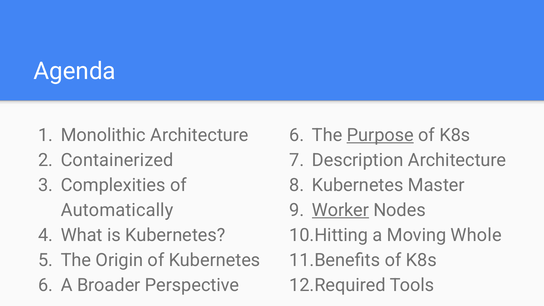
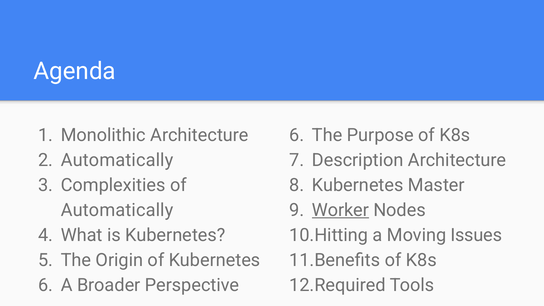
Purpose underline: present -> none
Containerized at (117, 160): Containerized -> Automatically
Whole: Whole -> Issues
